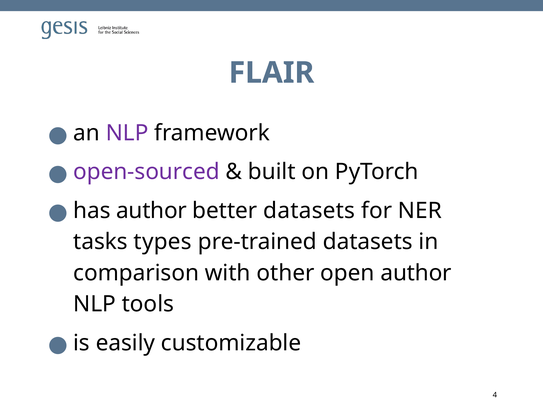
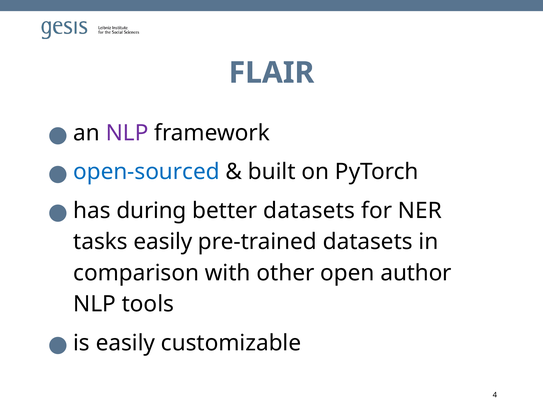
open-sourced colour: purple -> blue
has author: author -> during
tasks types: types -> easily
